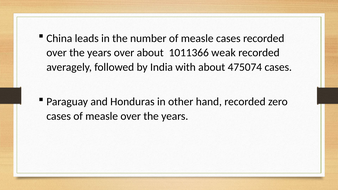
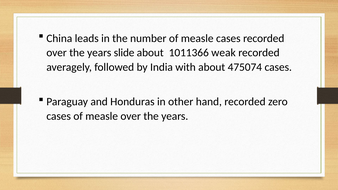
years over: over -> slide
